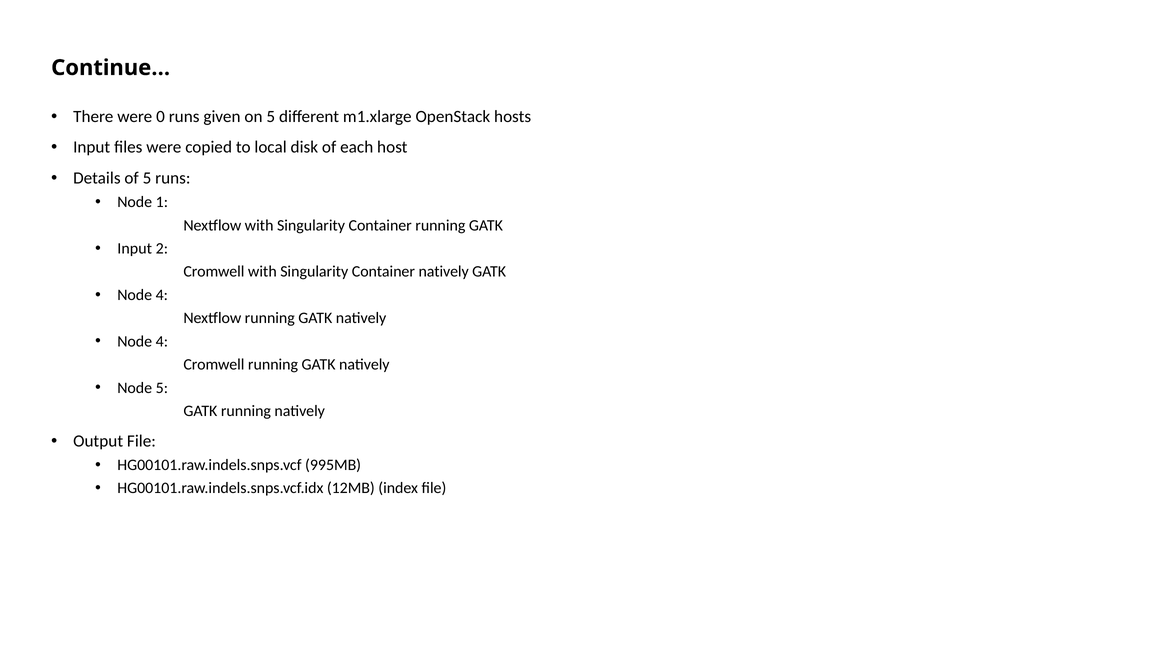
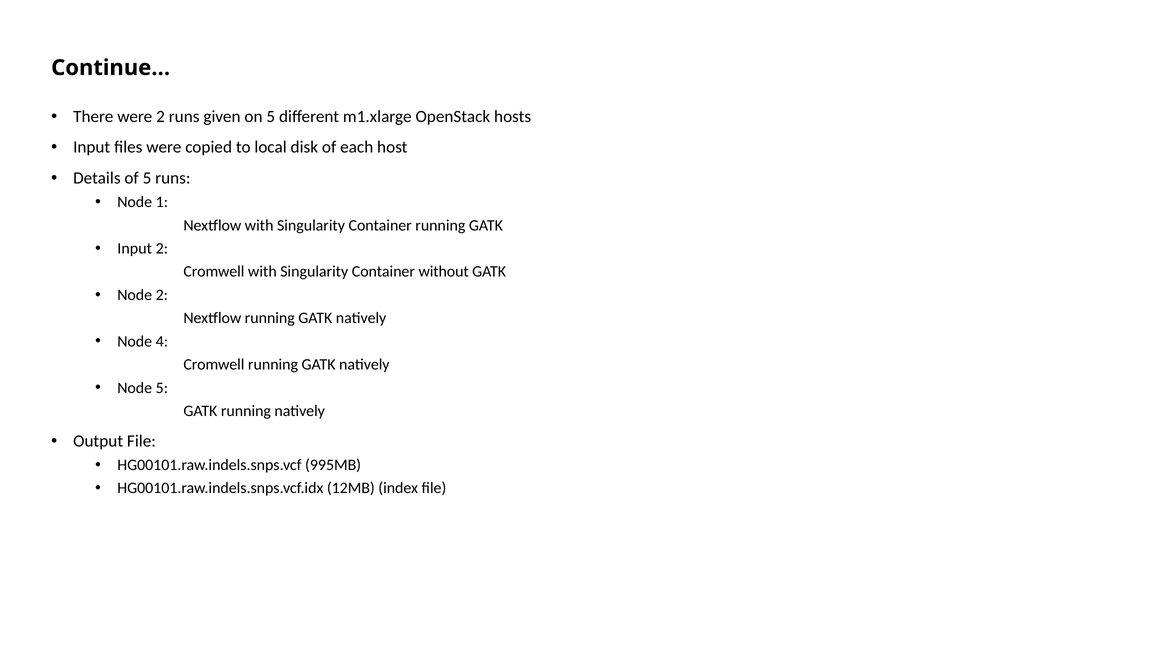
were 0: 0 -> 2
Container natively: natively -> without
4 at (162, 295): 4 -> 2
